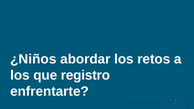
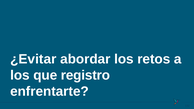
¿Niños: ¿Niños -> ¿Evitar
